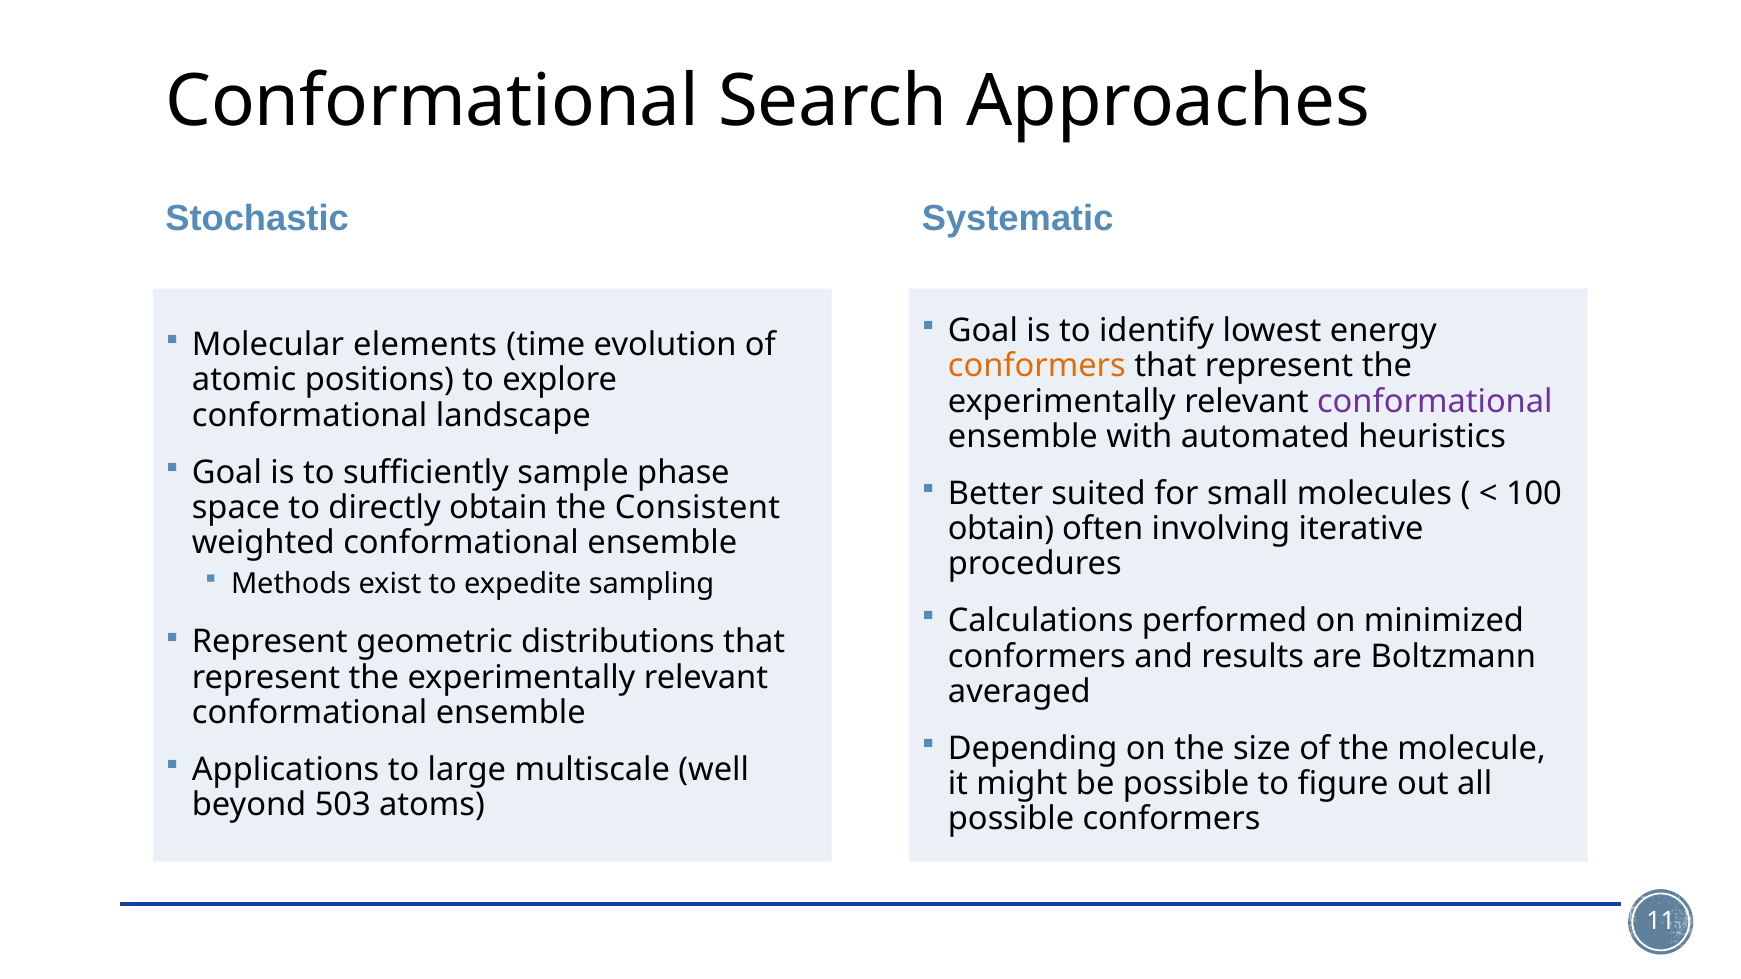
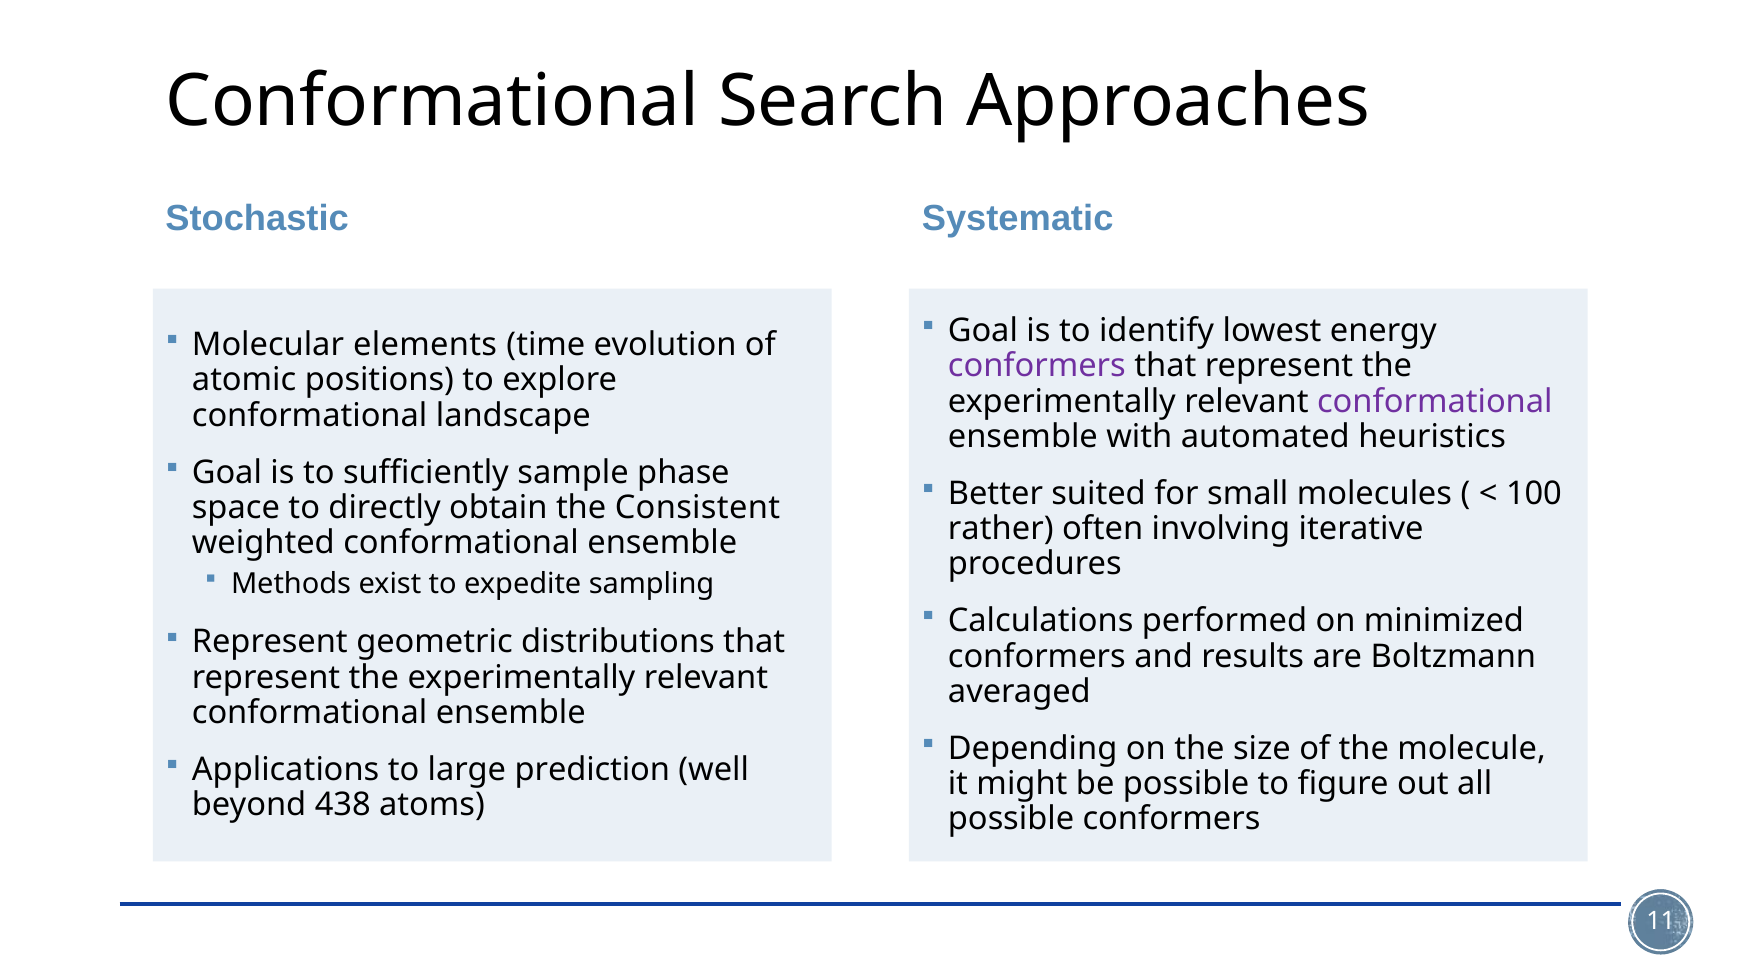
conformers at (1037, 366) colour: orange -> purple
obtain at (1001, 529): obtain -> rather
multiscale: multiscale -> prediction
503: 503 -> 438
